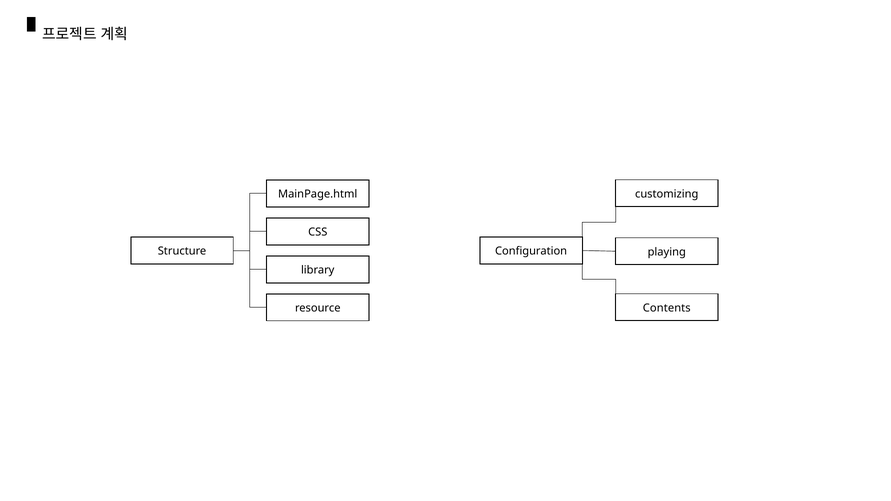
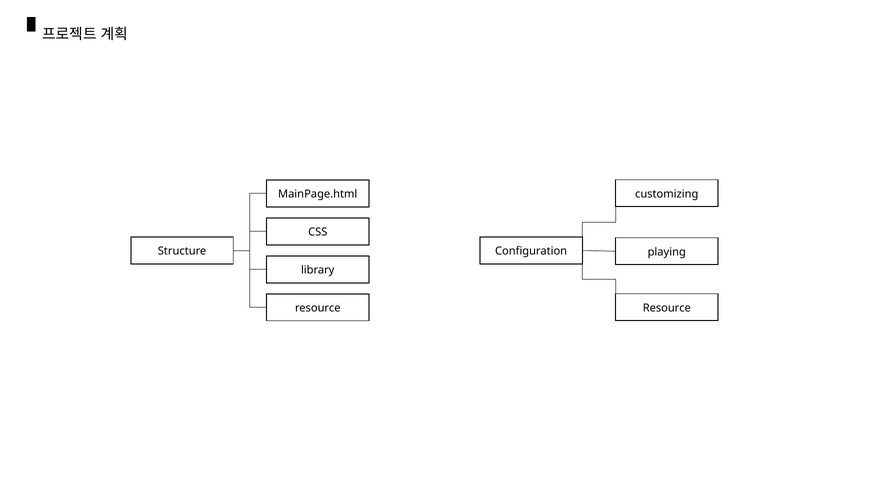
Contents at (667, 308): Contents -> Resource
